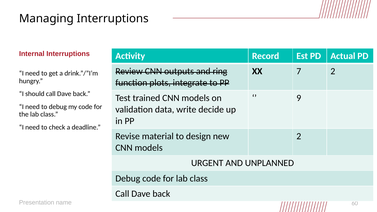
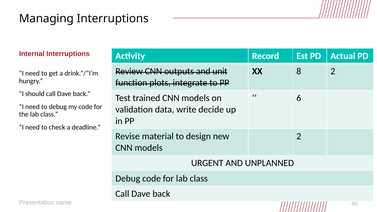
ring: ring -> unit
7: 7 -> 8
9: 9 -> 6
